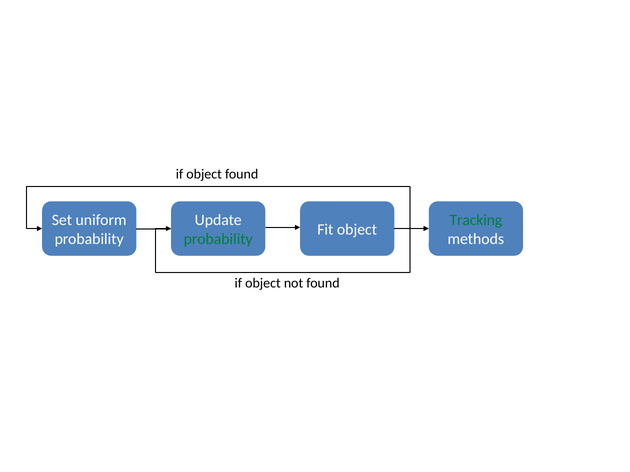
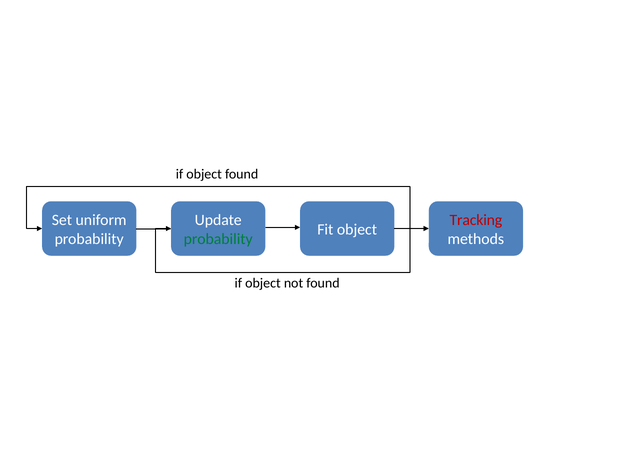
Tracking colour: green -> red
